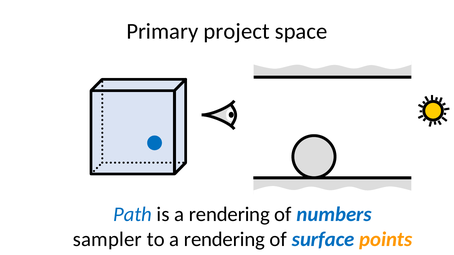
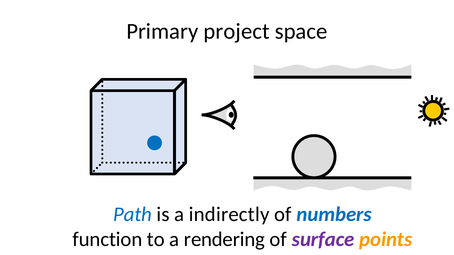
is a rendering: rendering -> indirectly
sampler: sampler -> function
surface colour: blue -> purple
